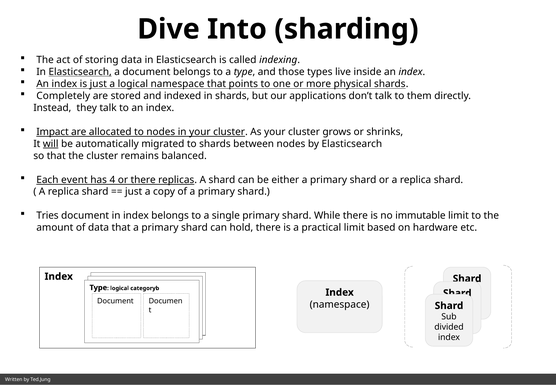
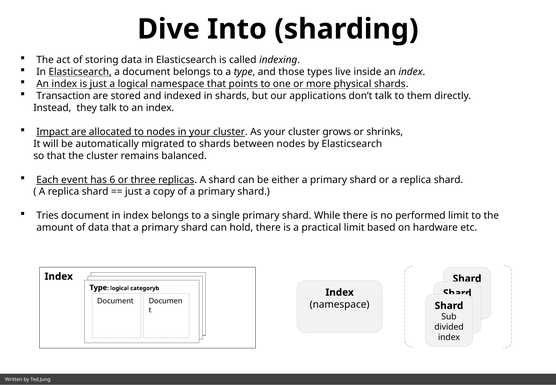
Completely: Completely -> Transaction
will underline: present -> none
4: 4 -> 6
or there: there -> three
immutable: immutable -> performed
